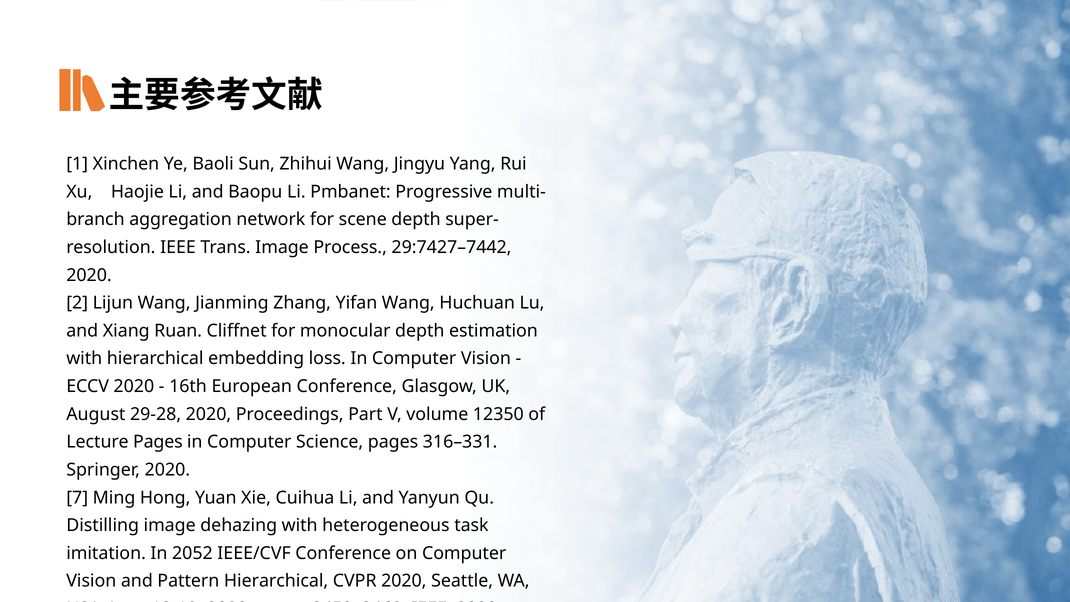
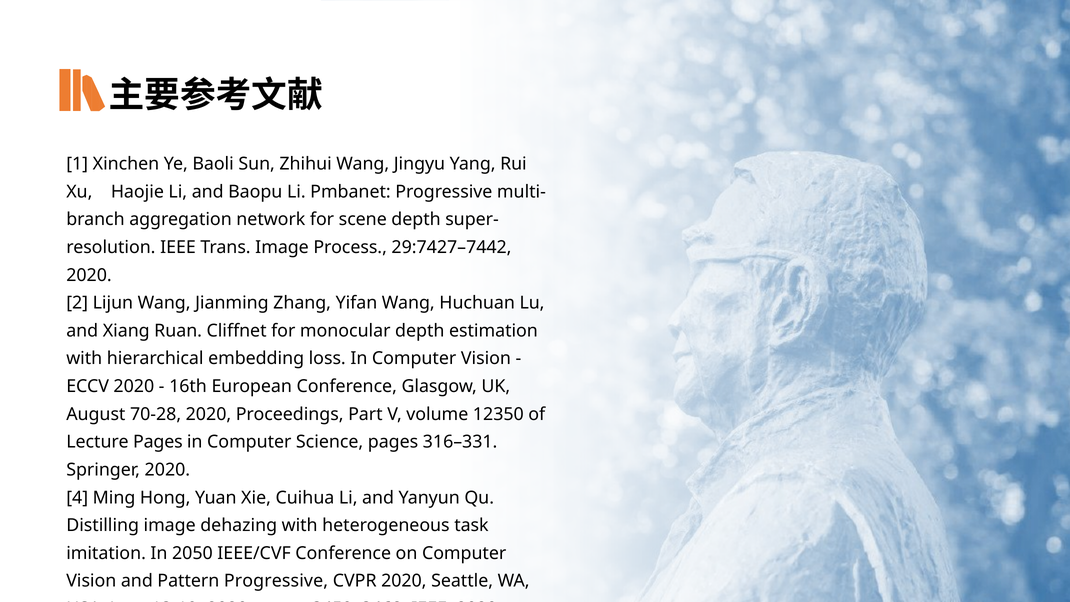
29-28: 29-28 -> 70-28
7: 7 -> 4
2052: 2052 -> 2050
Pattern Hierarchical: Hierarchical -> Progressive
